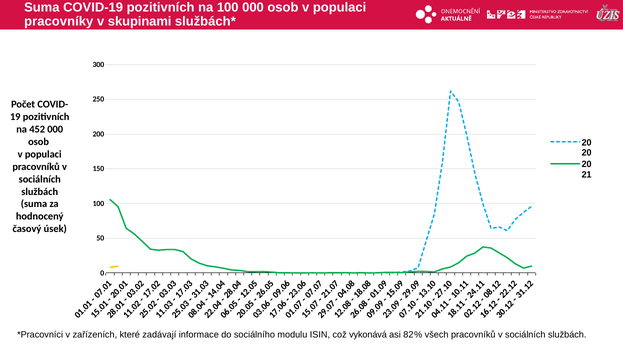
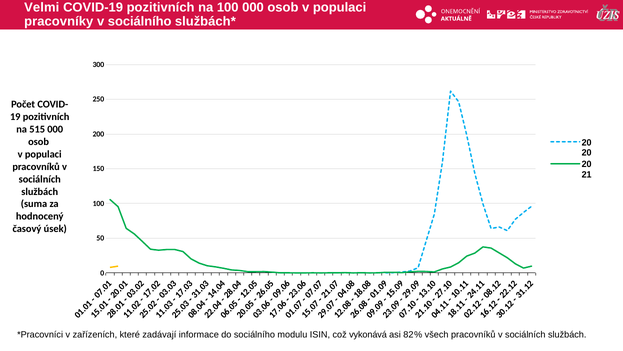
Suma at (42, 8): Suma -> Velmi
v skupinami: skupinami -> sociálního
452: 452 -> 515
